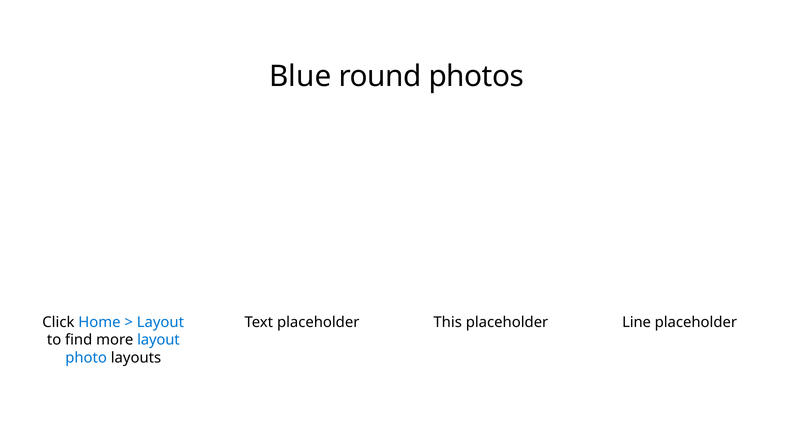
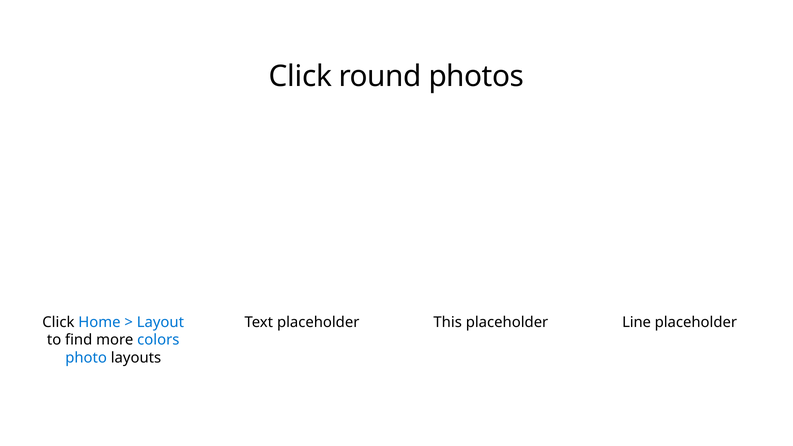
Blue at (300, 76): Blue -> Click
more layout: layout -> colors
